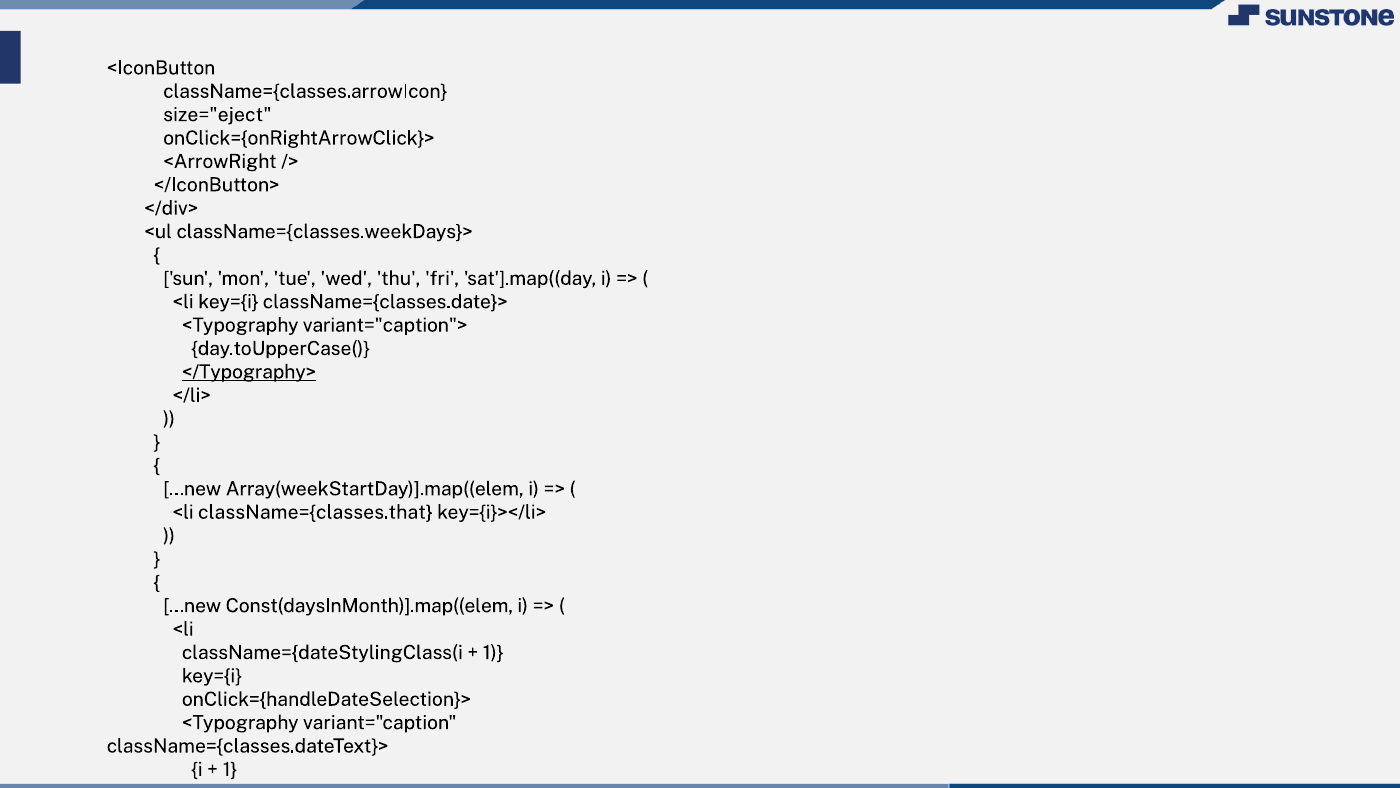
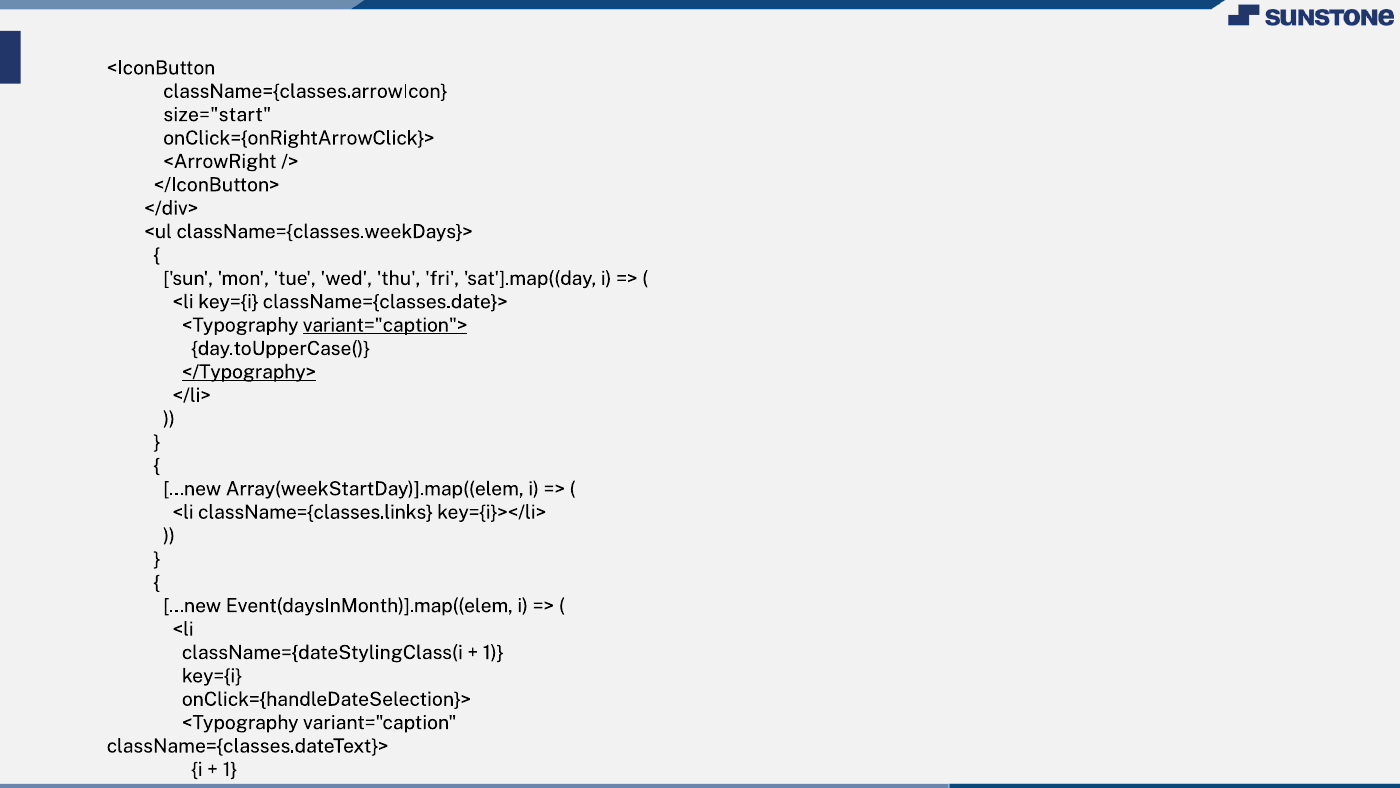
size="eject: size="eject -> size="start
variant="caption"> underline: none -> present
className={classes.that: className={classes.that -> className={classes.links
Const(daysInMonth)].map((elem: Const(daysInMonth)].map((elem -> Event(daysInMonth)].map((elem
